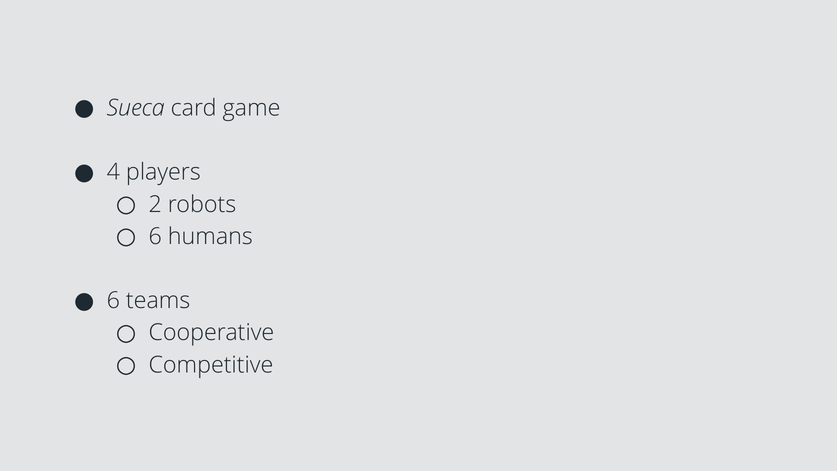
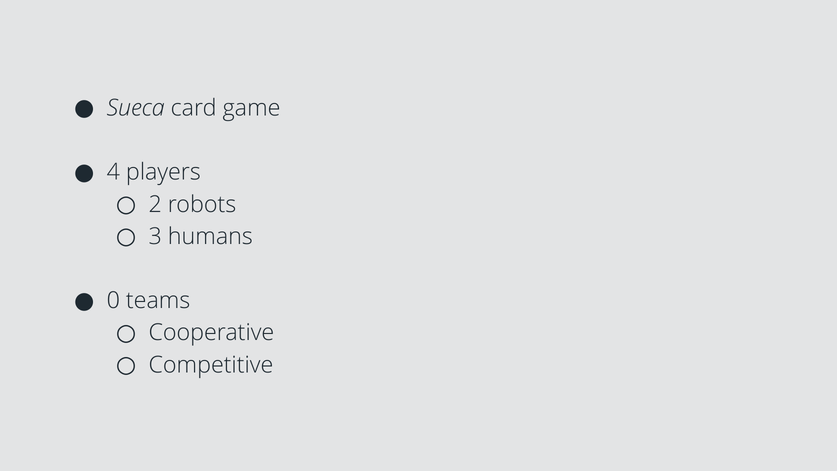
6 at (155, 236): 6 -> 3
6 at (113, 301): 6 -> 0
